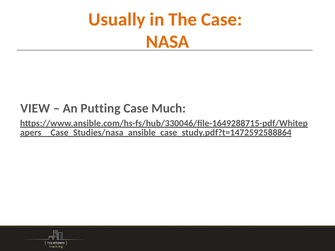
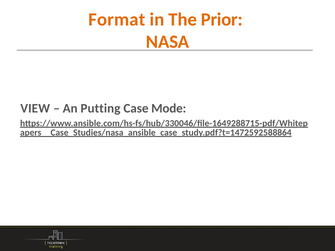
Usually: Usually -> Format
The Case: Case -> Prior
Much: Much -> Mode
